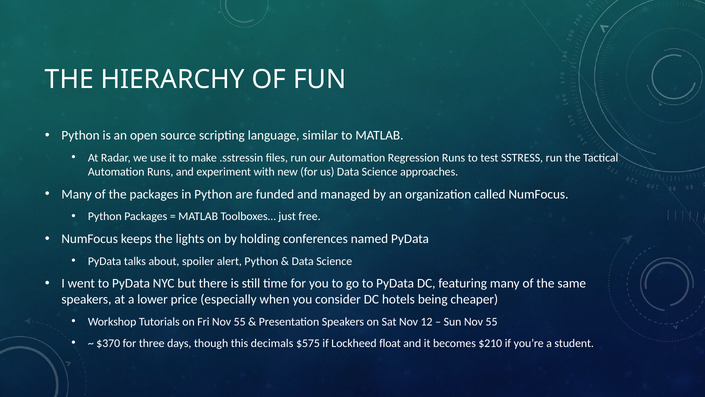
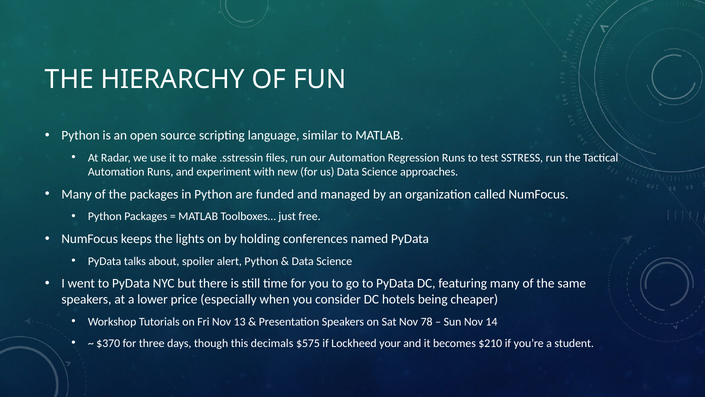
Fri Nov 55: 55 -> 13
12: 12 -> 78
Sun Nov 55: 55 -> 14
float: float -> your
